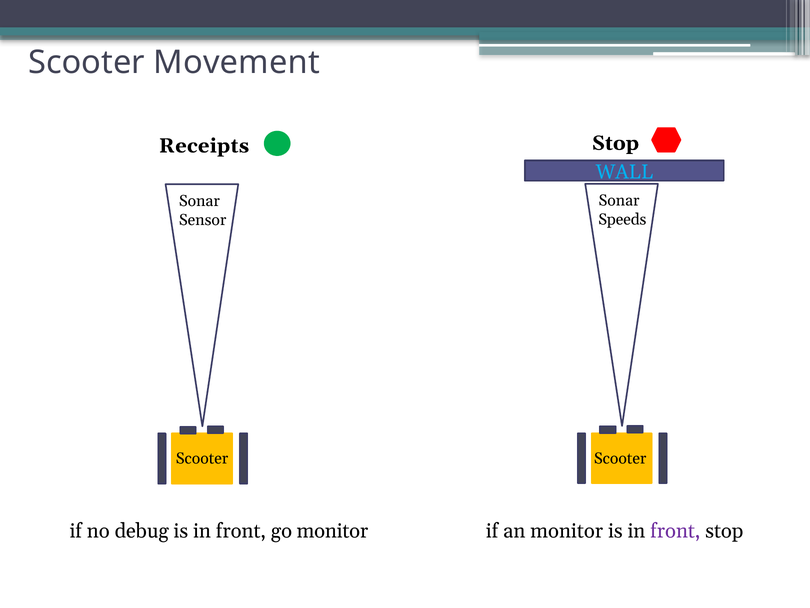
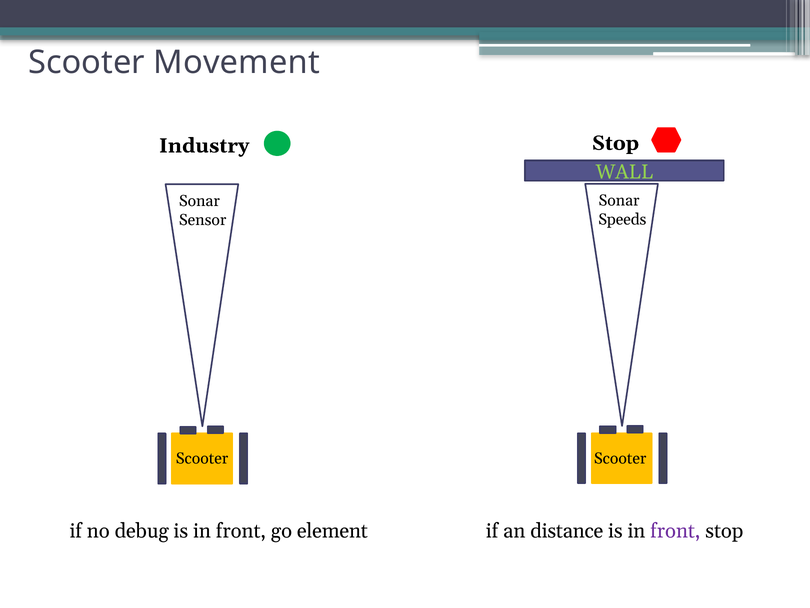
Receipts: Receipts -> Industry
WALL colour: light blue -> light green
go monitor: monitor -> element
an monitor: monitor -> distance
